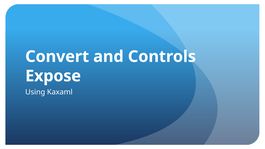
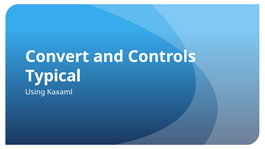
Expose: Expose -> Typical
